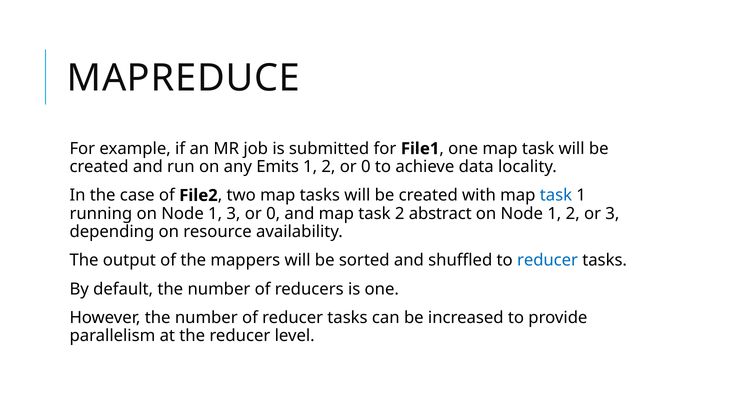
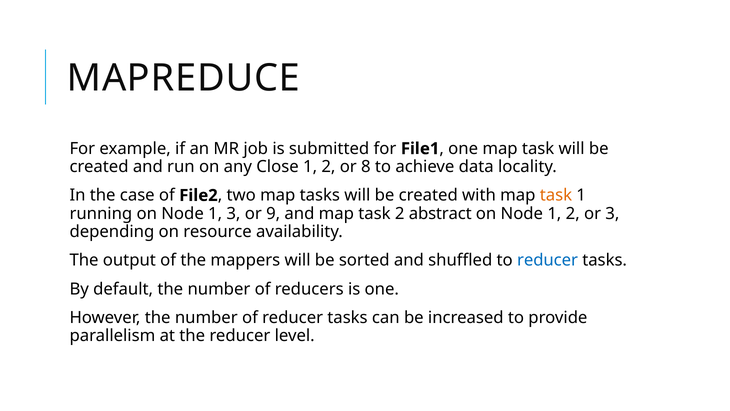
Emits: Emits -> Close
2 or 0: 0 -> 8
task at (556, 195) colour: blue -> orange
3 or 0: 0 -> 9
